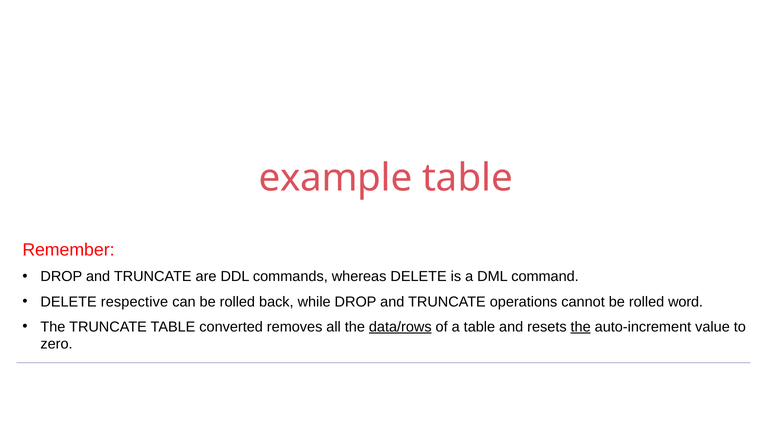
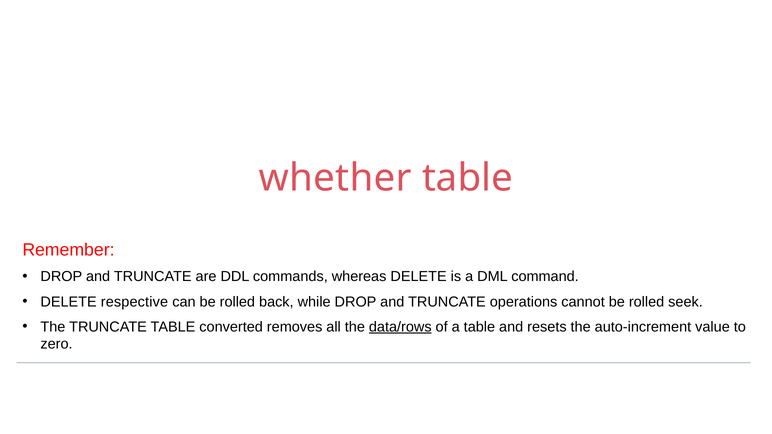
example: example -> whether
word: word -> seek
the at (581, 327) underline: present -> none
